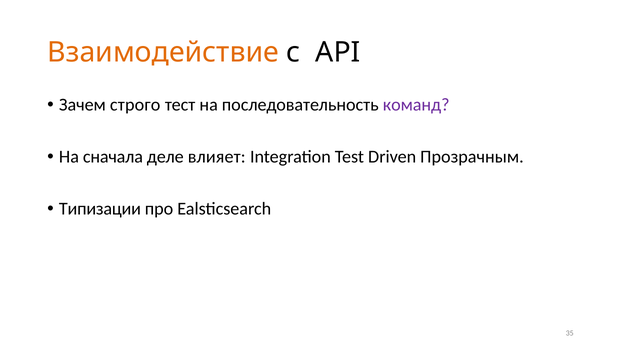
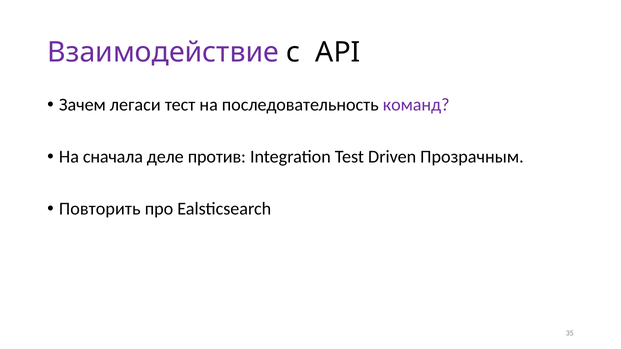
Взаимодействие colour: orange -> purple
строго: строго -> легаси
влияет: влияет -> против
Типизации: Типизации -> Повторить
